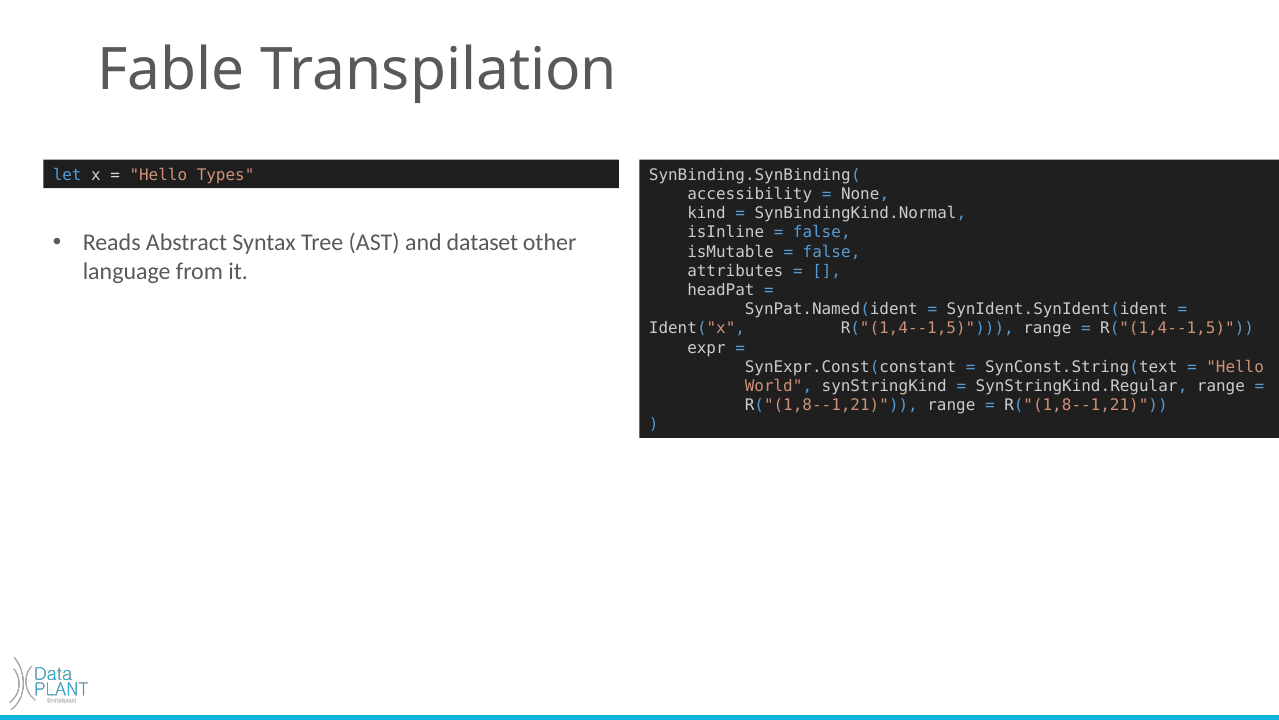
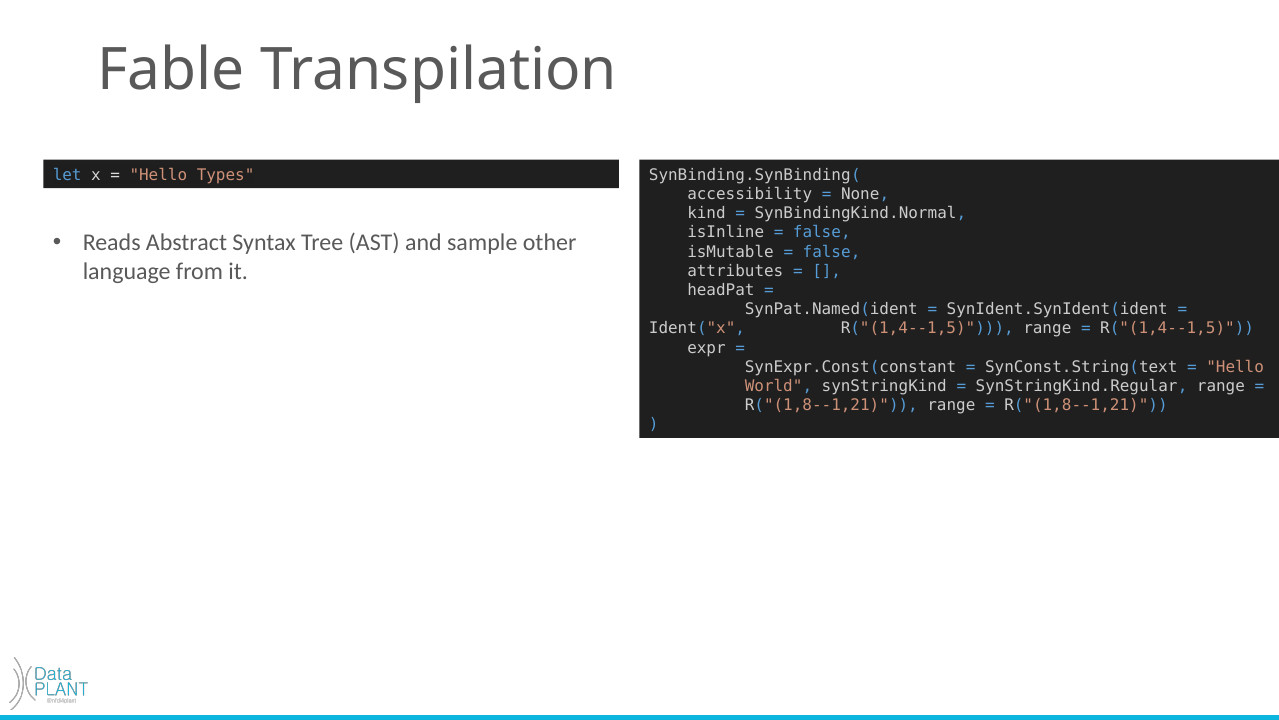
dataset: dataset -> sample
